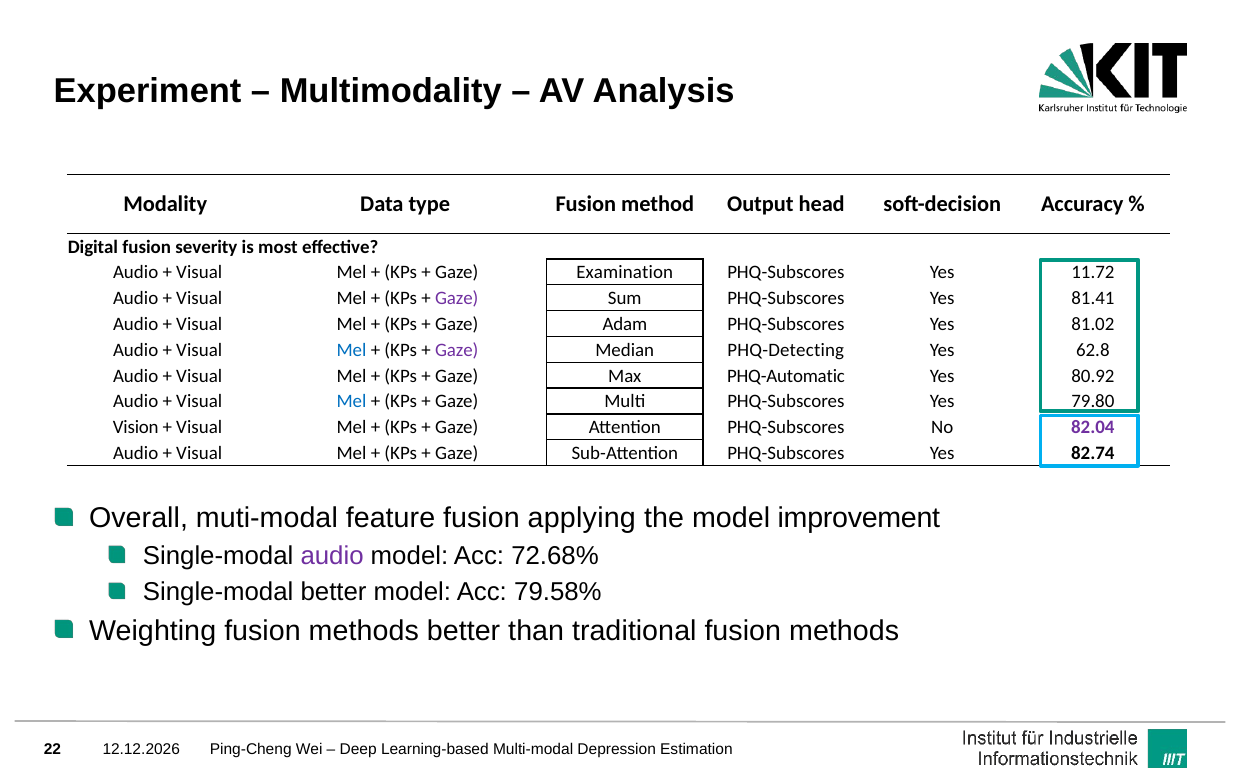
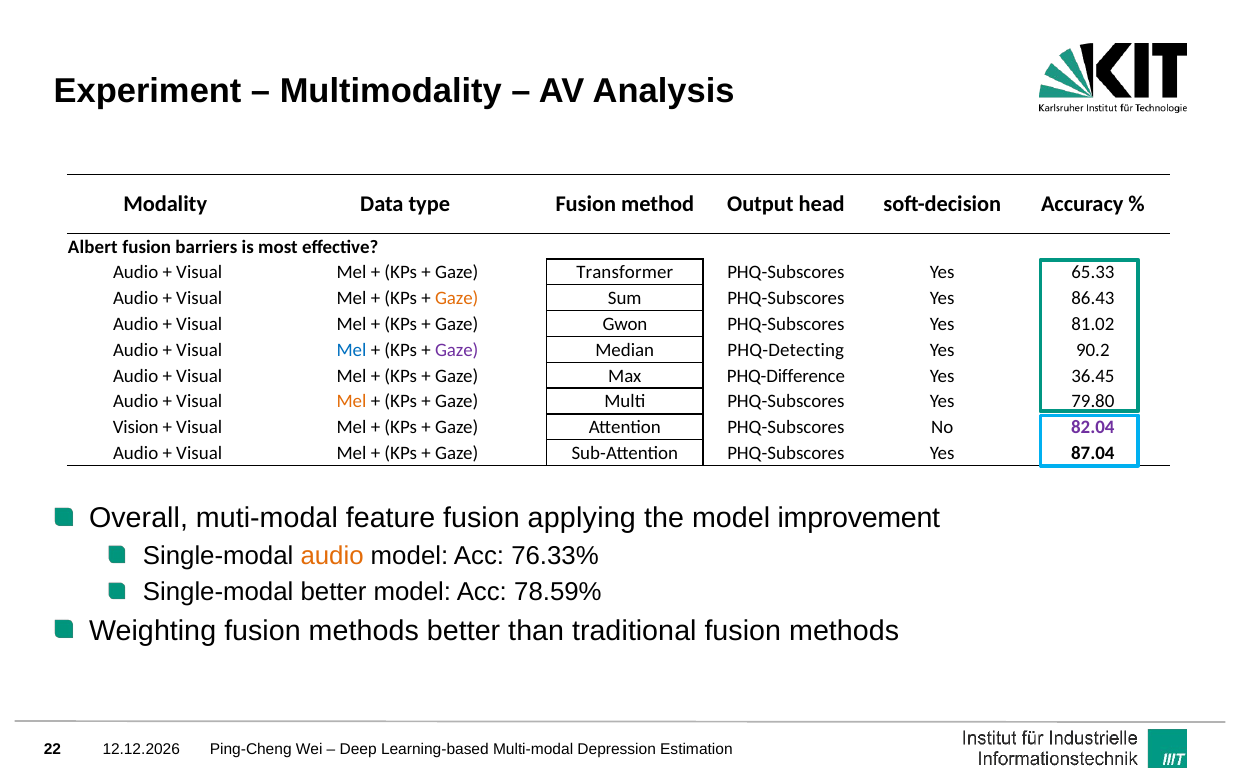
Digital: Digital -> Albert
severity: severity -> barriers
Examination: Examination -> Transformer
11.72: 11.72 -> 65.33
Gaze at (457, 298) colour: purple -> orange
81.41: 81.41 -> 86.43
Adam: Adam -> Gwon
62.8: 62.8 -> 90.2
PHQ-Automatic: PHQ-Automatic -> PHQ-Difference
80.92: 80.92 -> 36.45
Mel at (351, 402) colour: blue -> orange
82.74: 82.74 -> 87.04
audio at (332, 556) colour: purple -> orange
72.68%: 72.68% -> 76.33%
79.58%: 79.58% -> 78.59%
